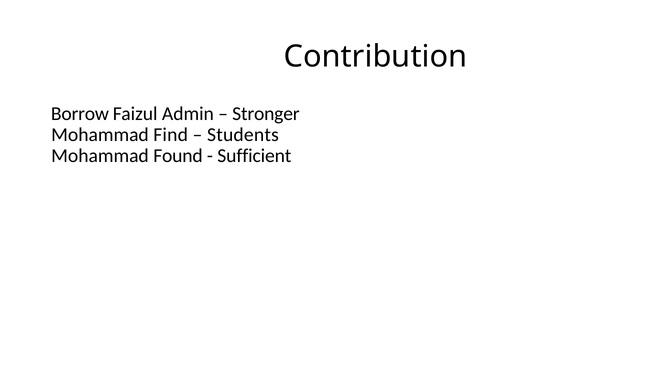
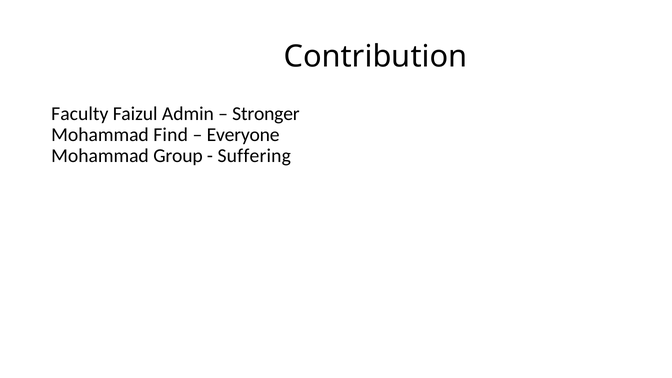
Borrow: Borrow -> Faculty
Students: Students -> Everyone
Found: Found -> Group
Sufficient: Sufficient -> Suffering
